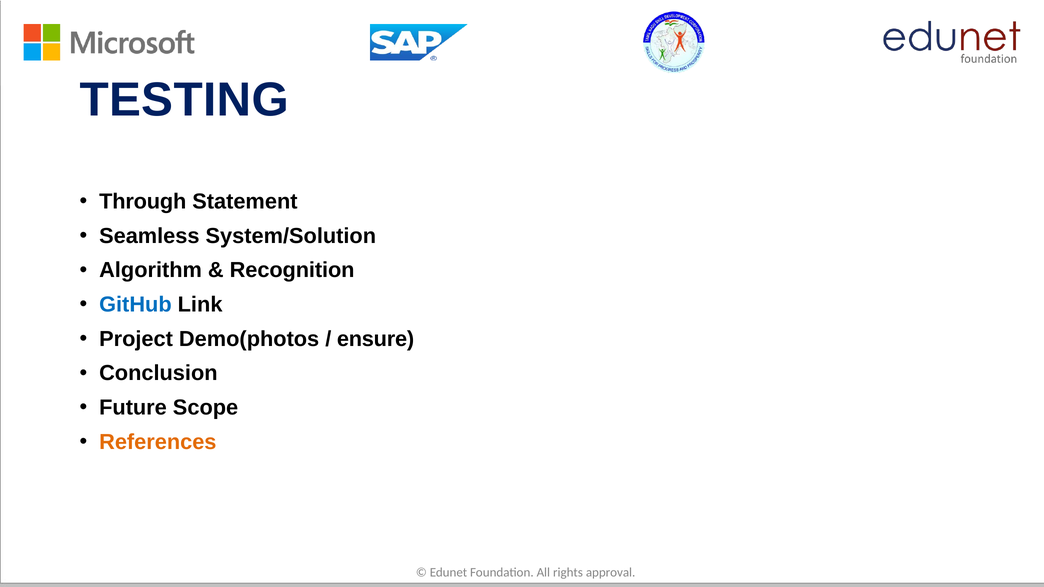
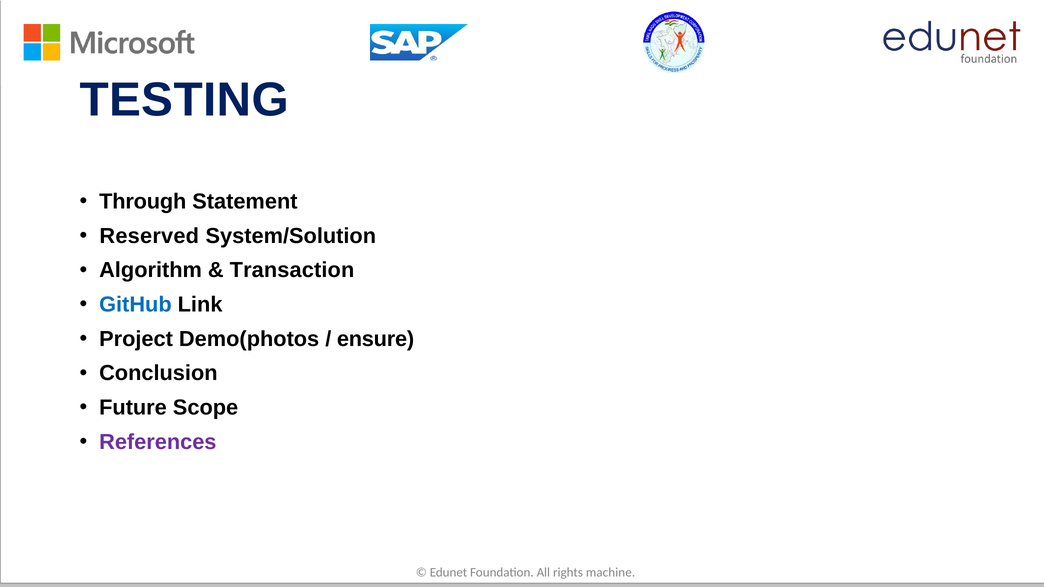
Seamless: Seamless -> Reserved
Recognition: Recognition -> Transaction
References colour: orange -> purple
approval: approval -> machine
